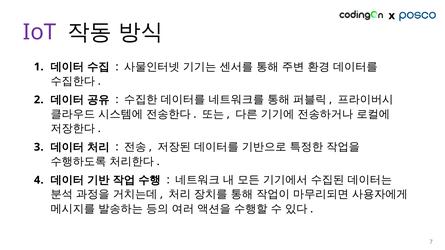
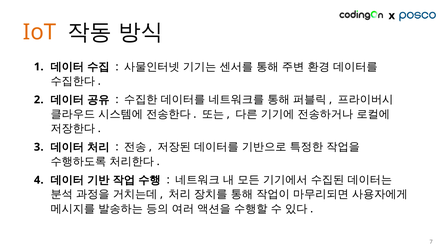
IoT colour: purple -> orange
